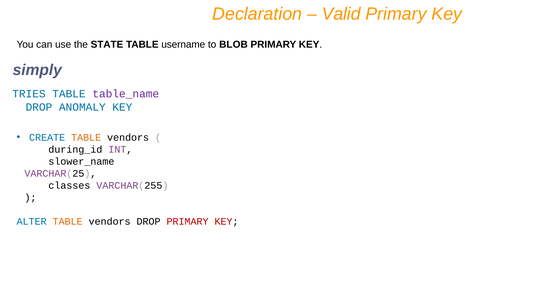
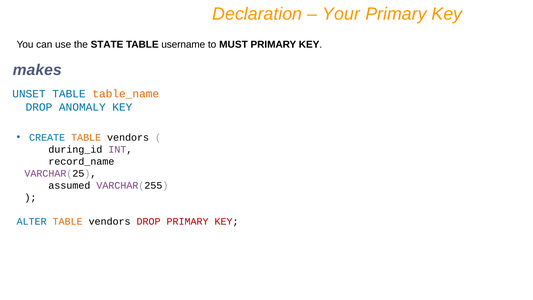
Valid: Valid -> Your
BLOB: BLOB -> MUST
simply: simply -> makes
TRIES: TRIES -> UNSET
table_name colour: purple -> orange
slower_name: slower_name -> record_name
classes: classes -> assumed
DROP at (149, 222) colour: black -> red
